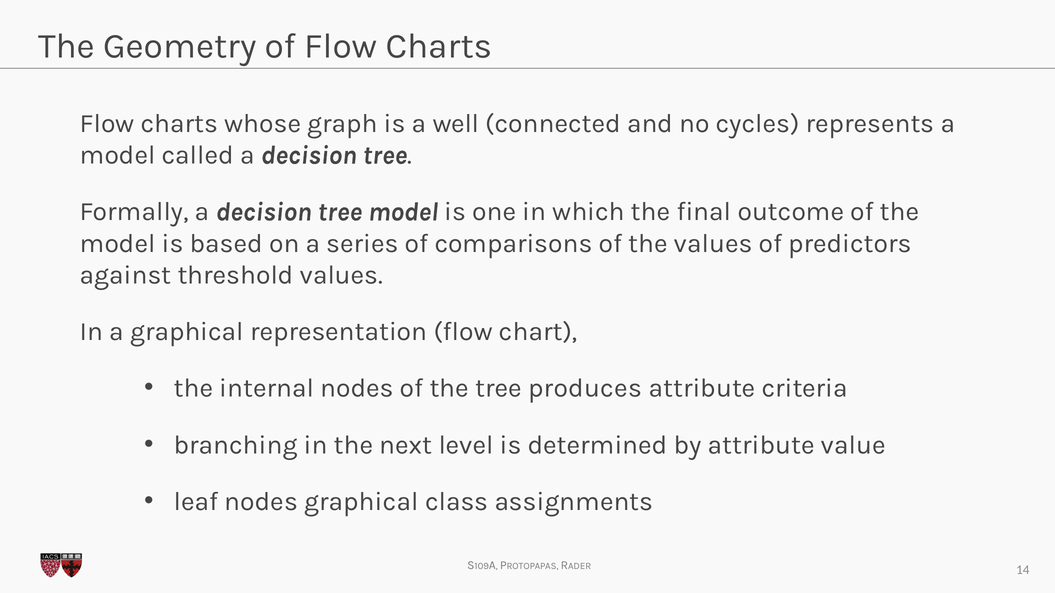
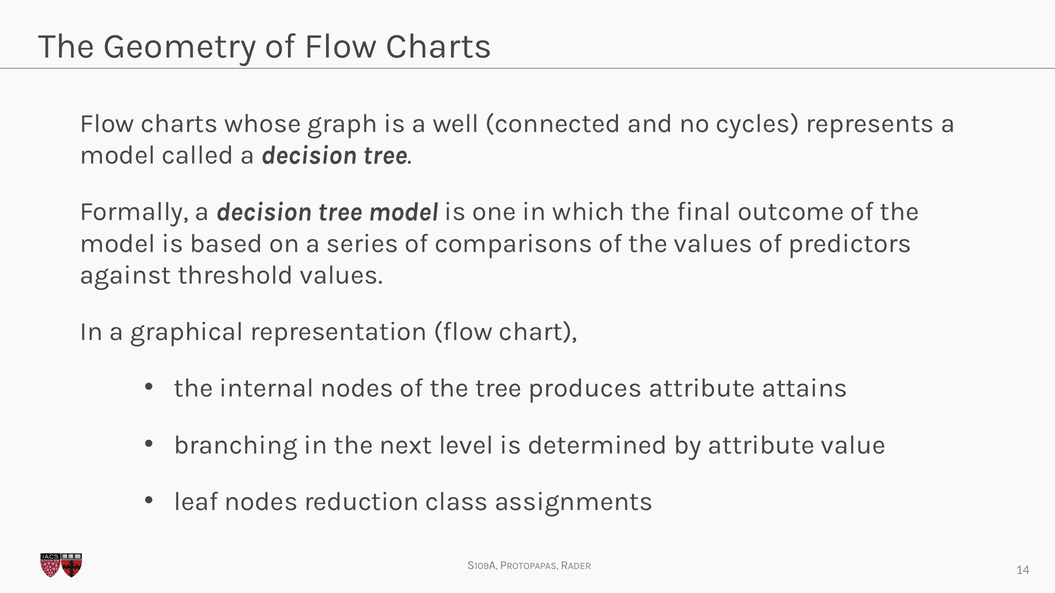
criteria: criteria -> attains
nodes graphical: graphical -> reduction
